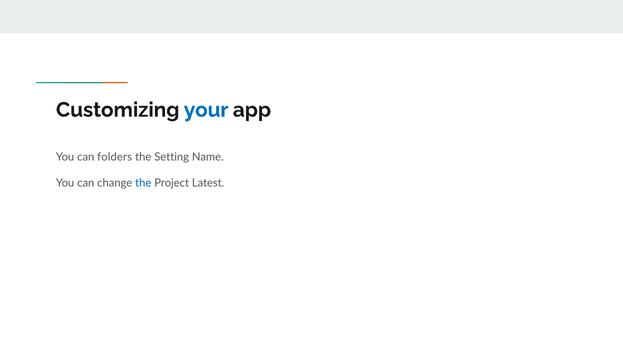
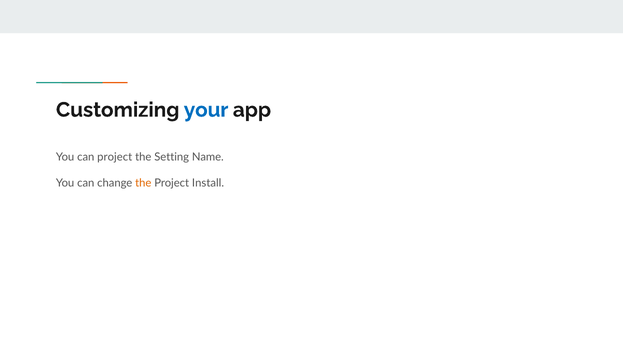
can folders: folders -> project
the at (143, 183) colour: blue -> orange
Latest: Latest -> Install
